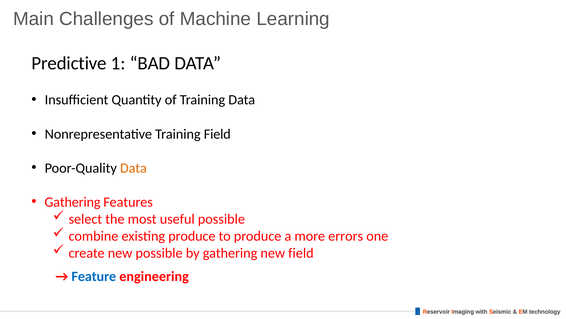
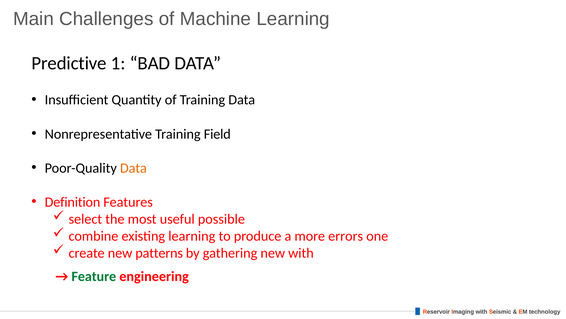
Gathering at (73, 202): Gathering -> Definition
existing produce: produce -> learning
new possible: possible -> patterns
new field: field -> with
Feature colour: blue -> green
